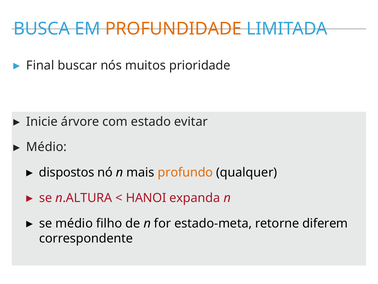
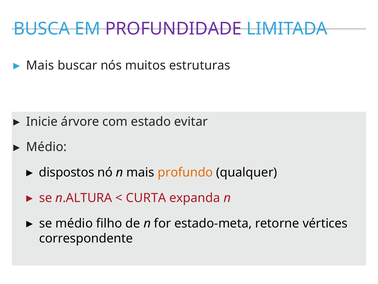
PROFUNDIDADE colour: orange -> purple
Final at (40, 65): Final -> Mais
prioridade: prioridade -> estruturas
HANOI: HANOI -> CURTA
diferem: diferem -> vértices
